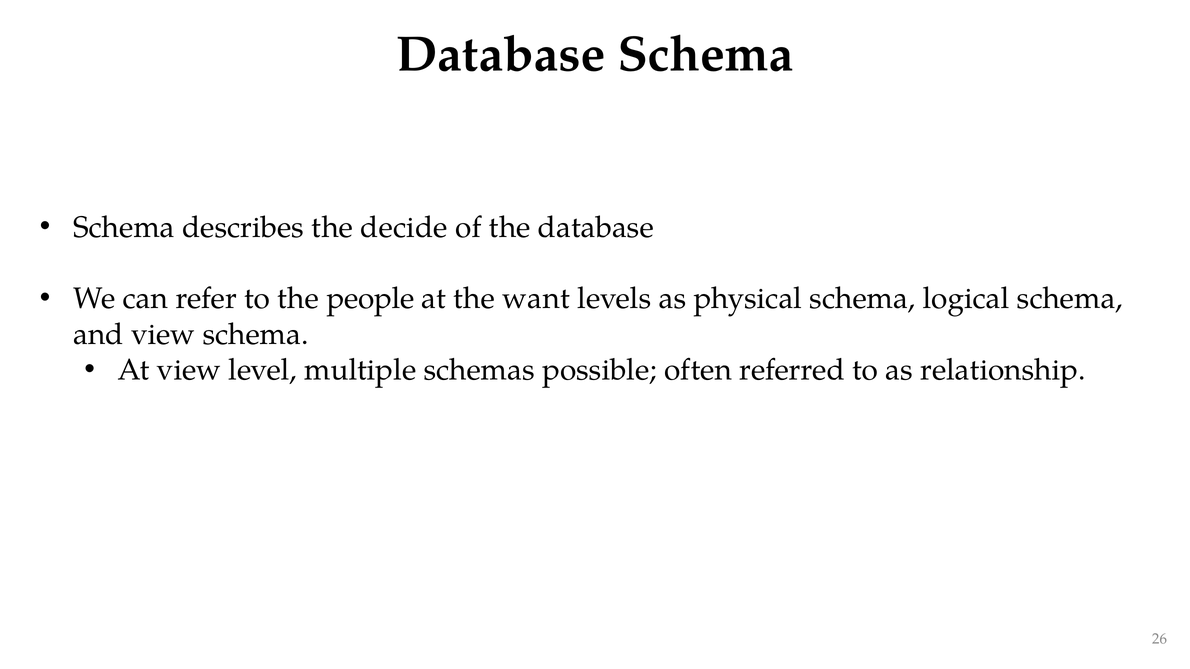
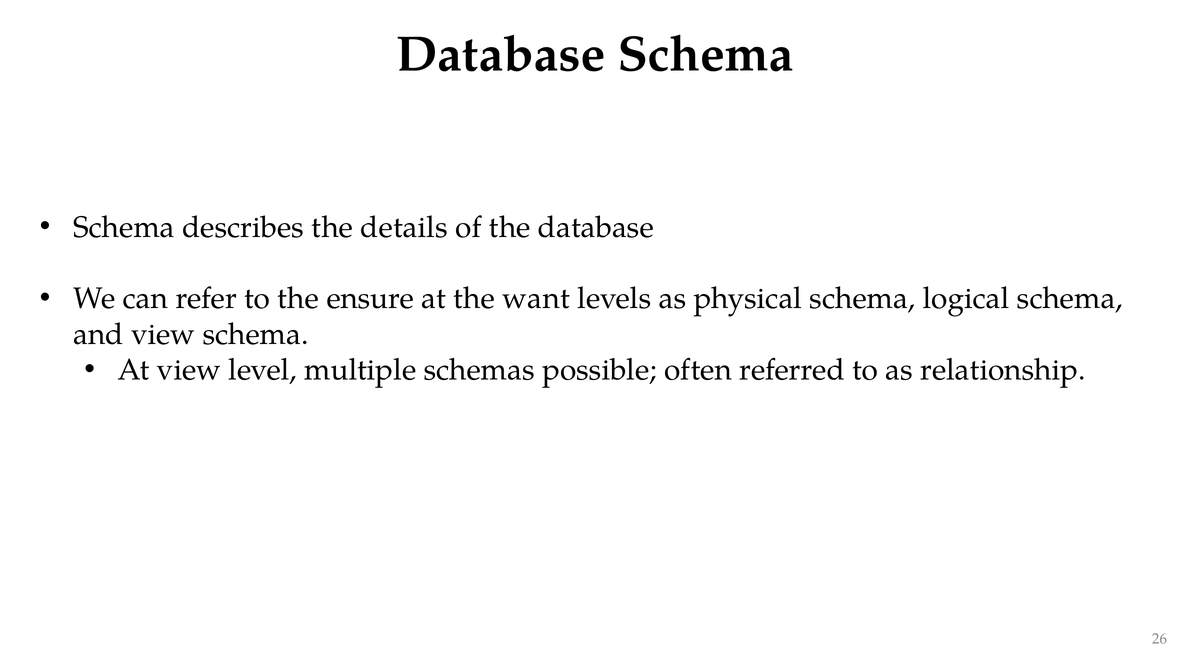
decide: decide -> details
people: people -> ensure
